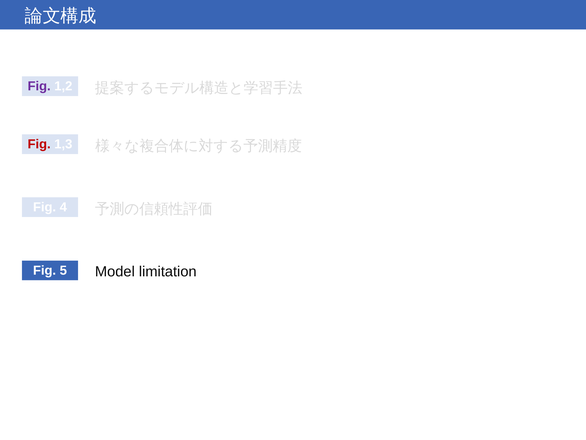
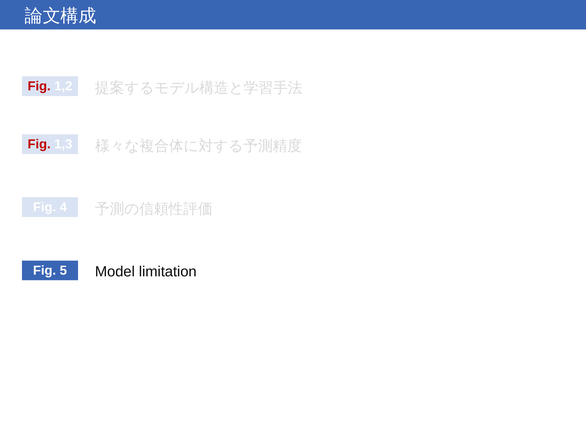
Fig at (39, 86) colour: purple -> red
